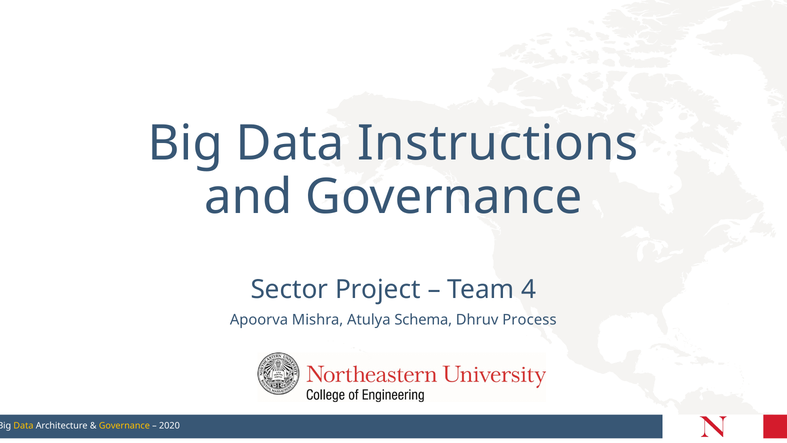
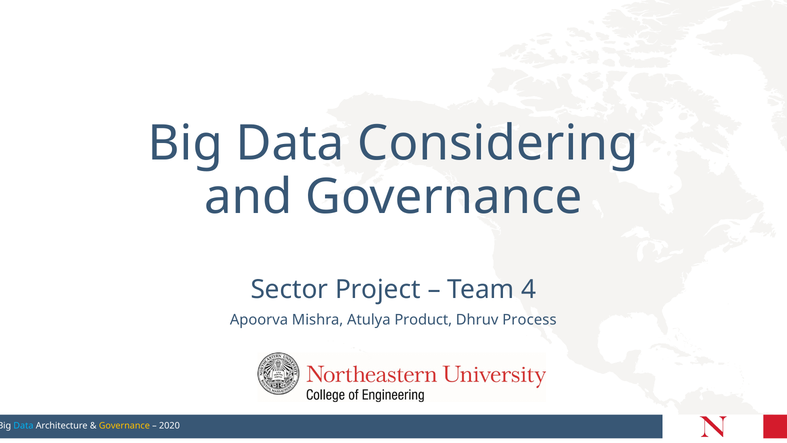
Instructions: Instructions -> Considering
Schema: Schema -> Product
Data at (23, 426) colour: yellow -> light blue
